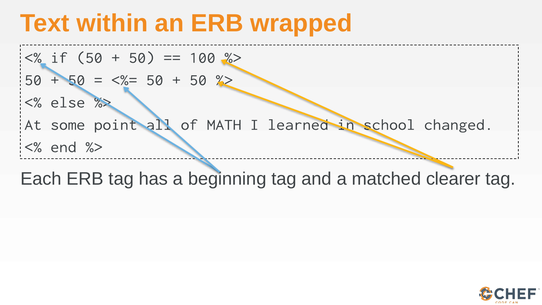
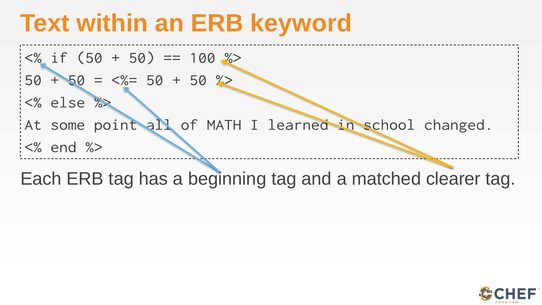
wrapped: wrapped -> keyword
